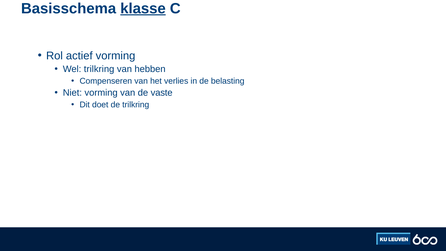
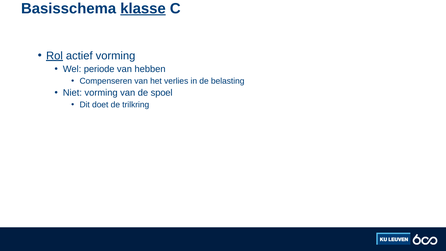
Rol underline: none -> present
Wel trilkring: trilkring -> periode
vaste: vaste -> spoel
